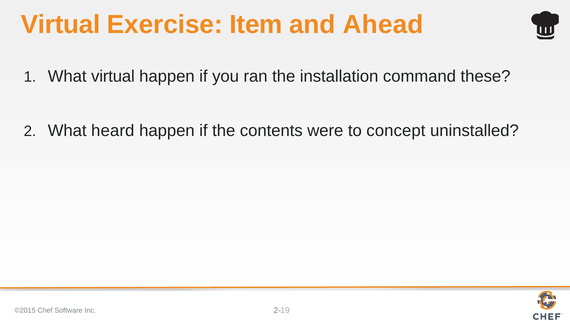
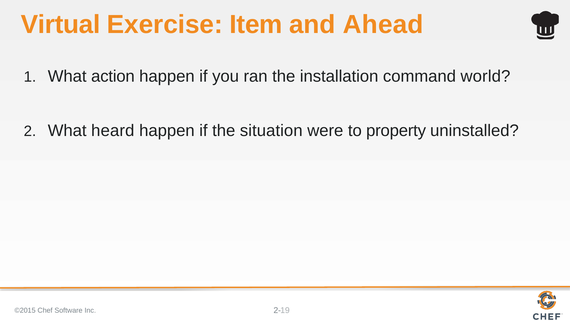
What virtual: virtual -> action
these: these -> world
contents: contents -> situation
concept: concept -> property
